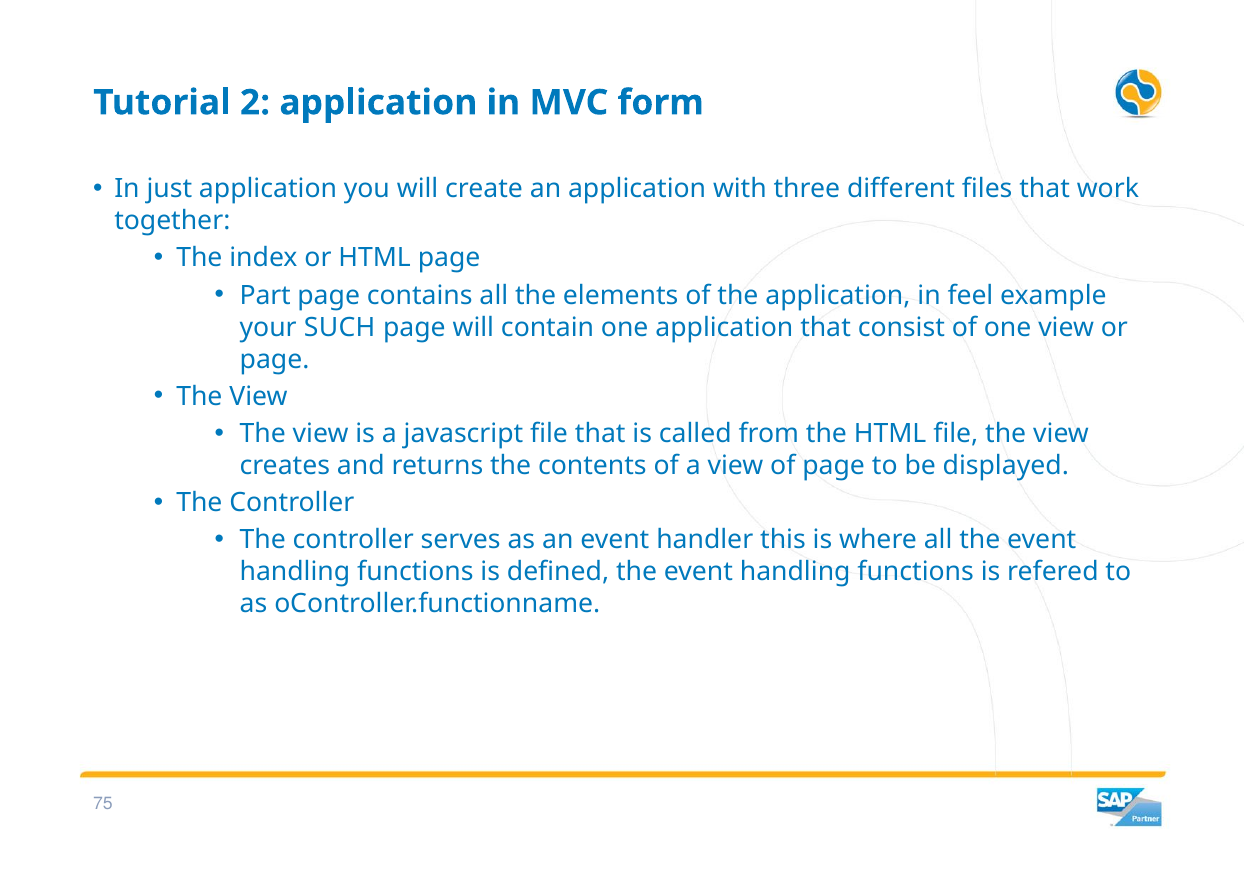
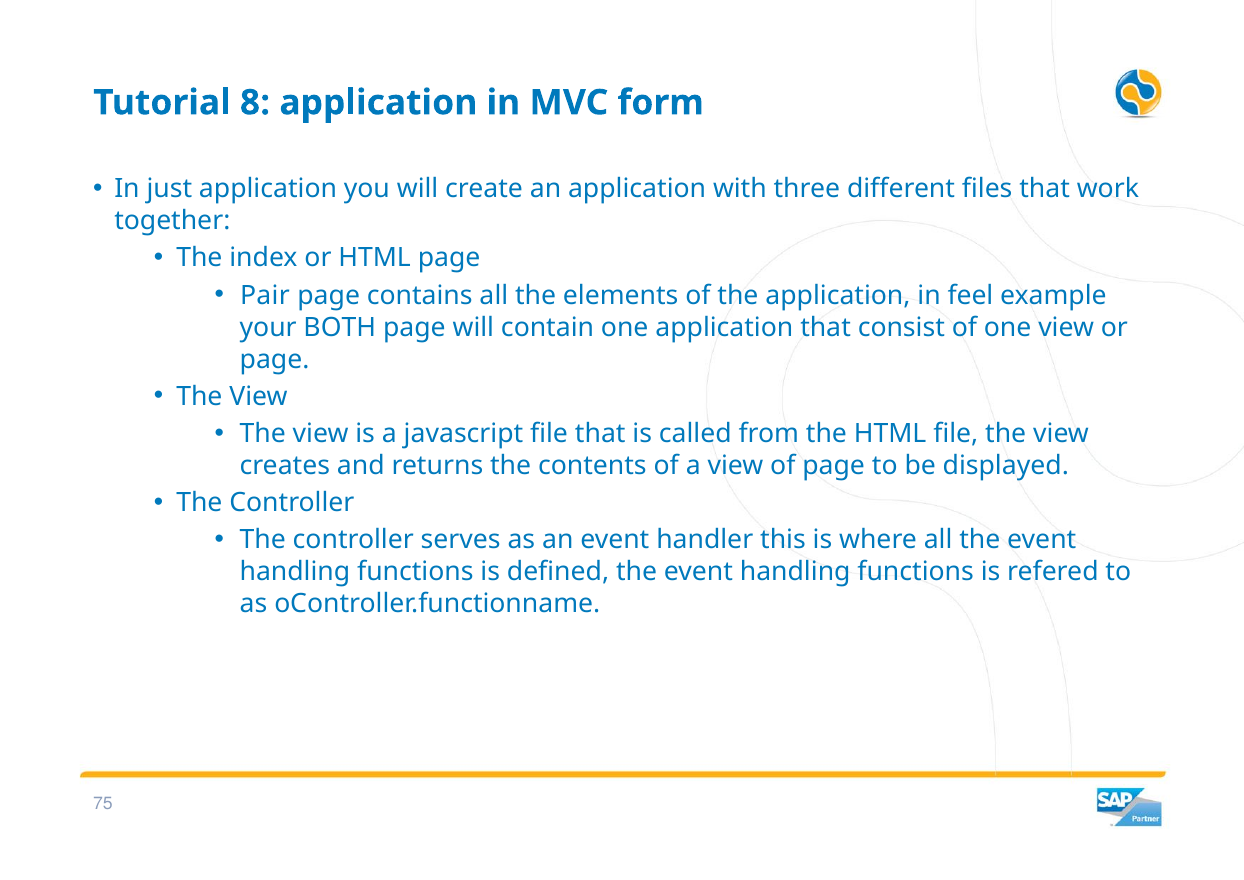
2: 2 -> 8
Part: Part -> Pair
SUCH: SUCH -> BOTH
